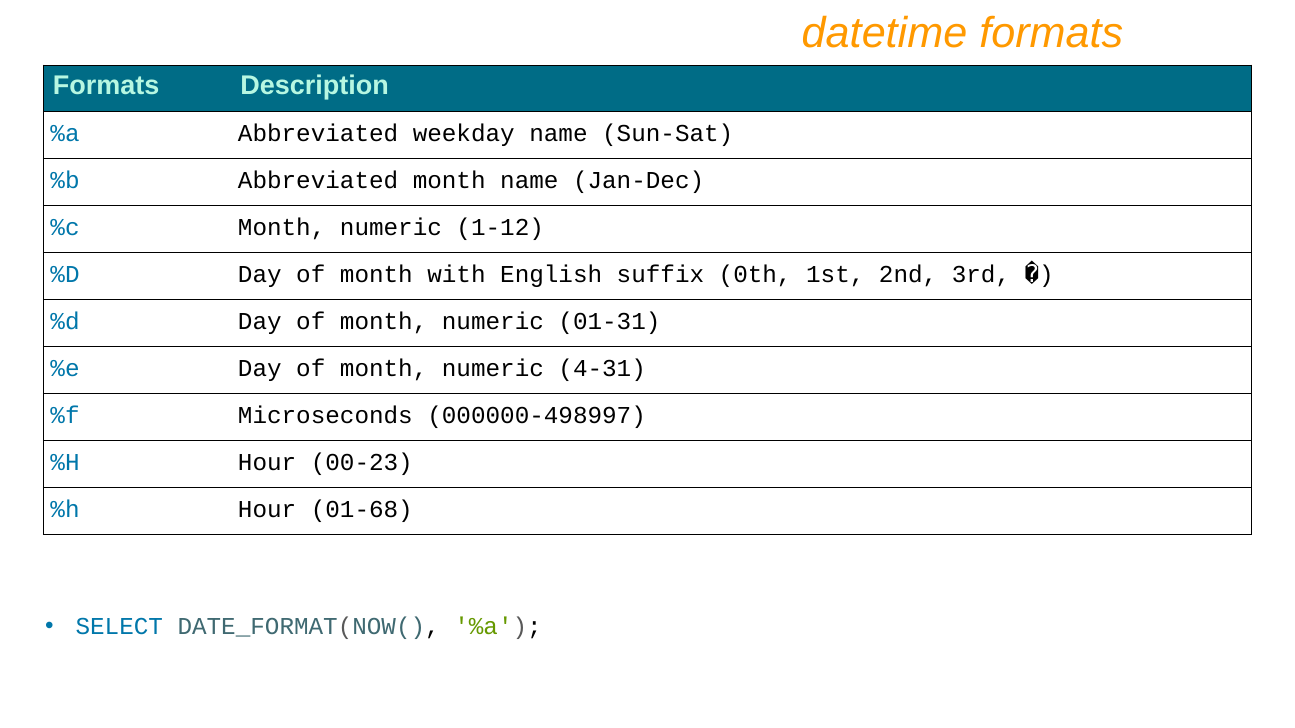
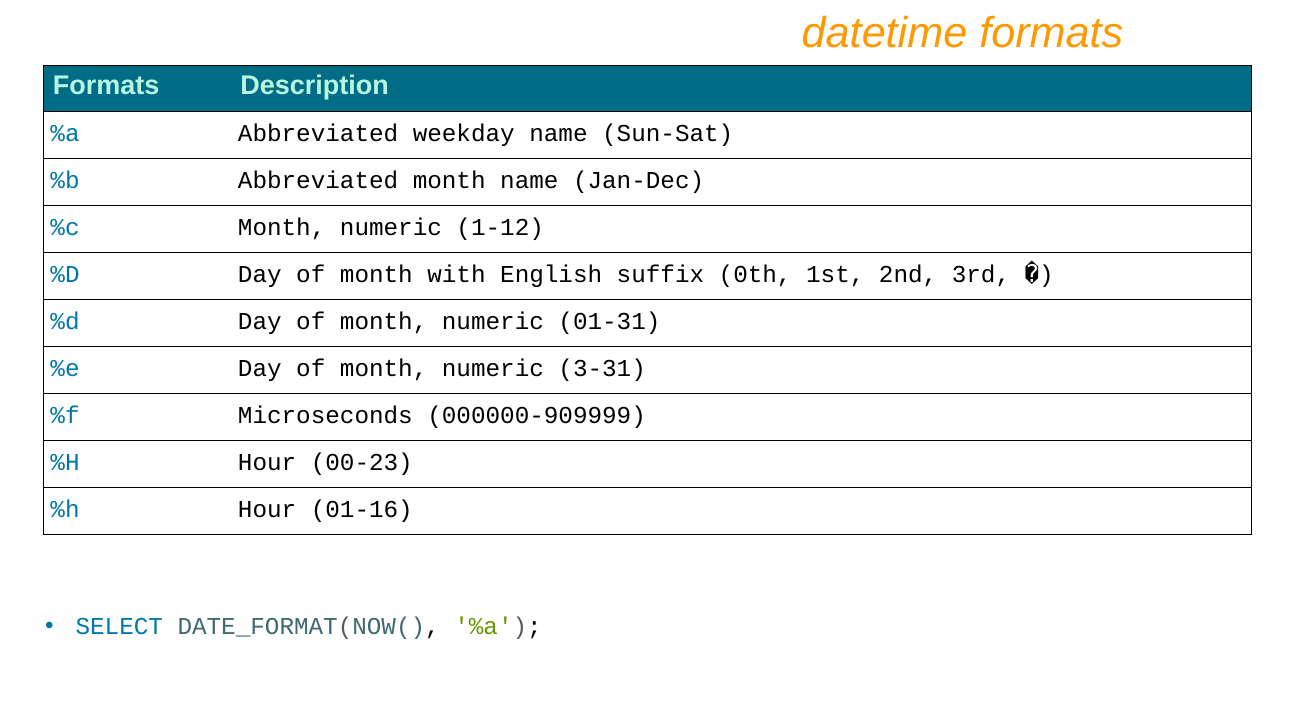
4-31: 4-31 -> 3-31
000000-498997: 000000-498997 -> 000000-909999
01-68: 01-68 -> 01-16
